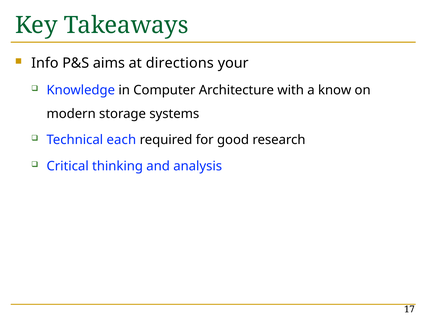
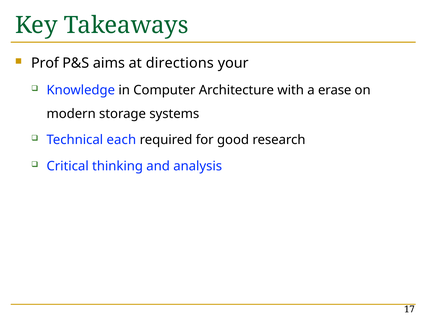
Info: Info -> Prof
know: know -> erase
